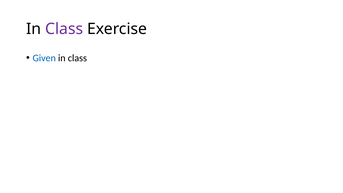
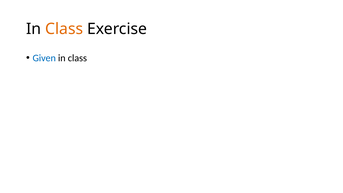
Class at (64, 29) colour: purple -> orange
